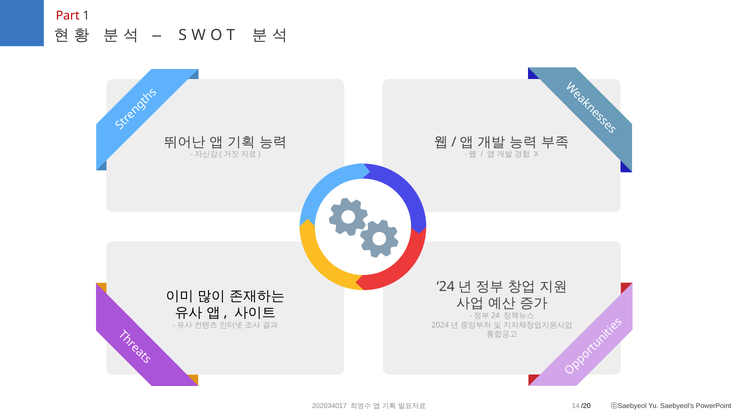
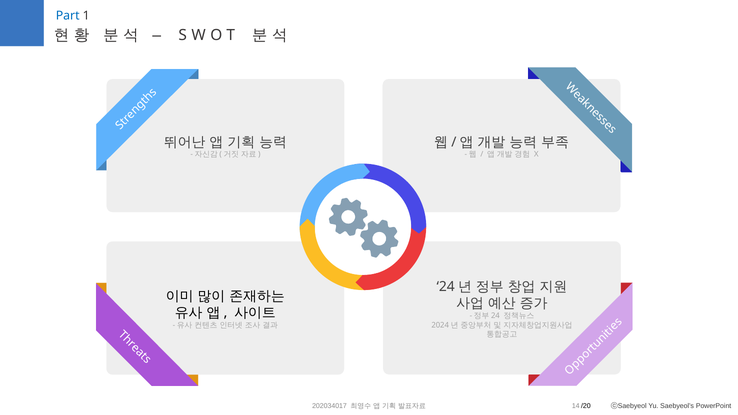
Part colour: red -> blue
